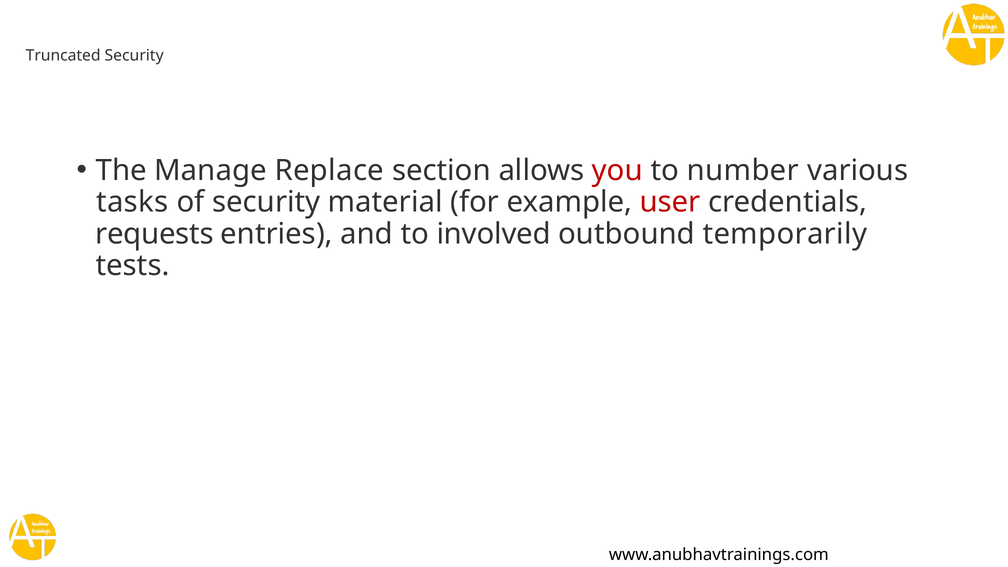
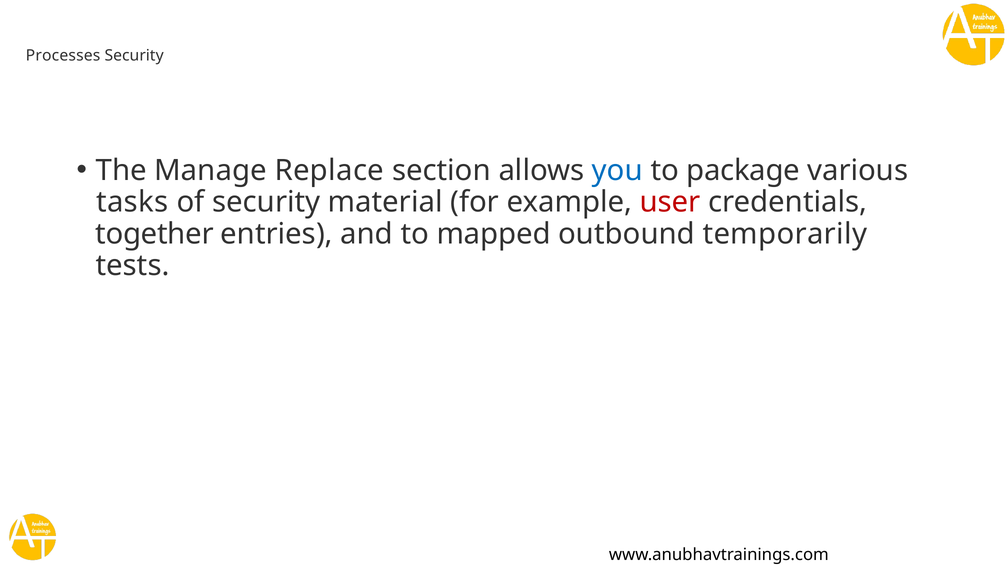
Truncated: Truncated -> Processes
you colour: red -> blue
number: number -> package
requests: requests -> together
involved: involved -> mapped
